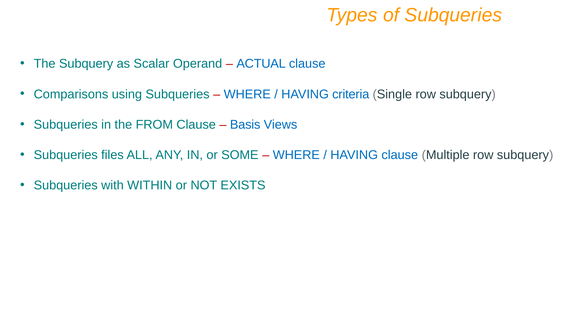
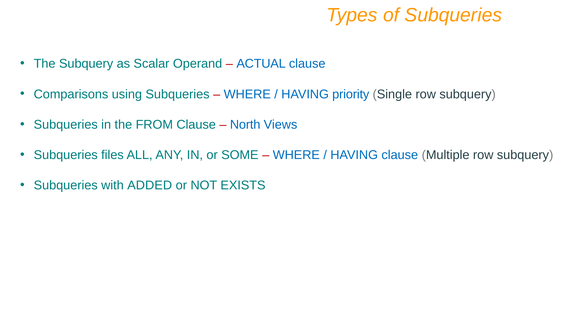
criteria: criteria -> priority
Basis: Basis -> North
WITHIN: WITHIN -> ADDED
